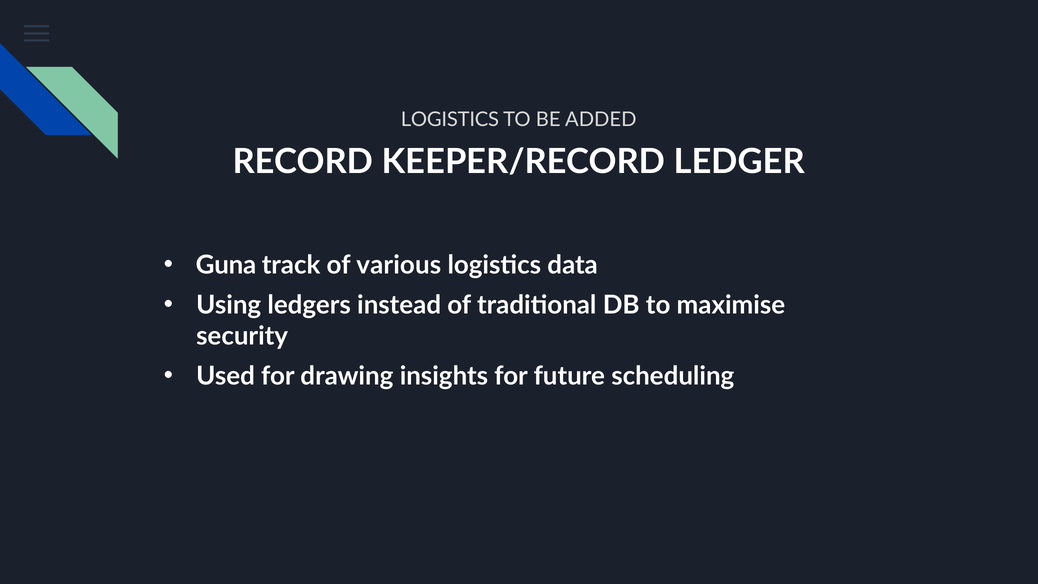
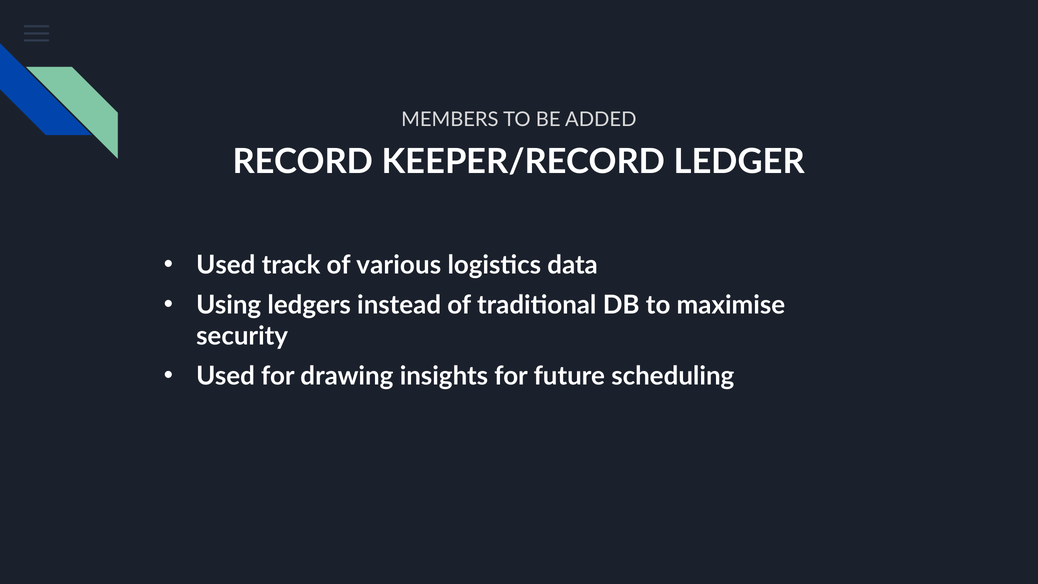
LOGISTICS at (450, 119): LOGISTICS -> MEMBERS
Guna at (226, 265): Guna -> Used
